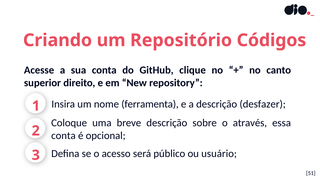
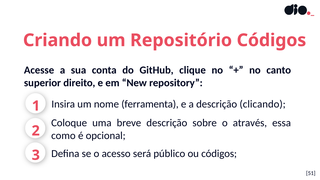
desfazer: desfazer -> clicando
conta at (63, 136): conta -> como
ou usuário: usuário -> códigos
